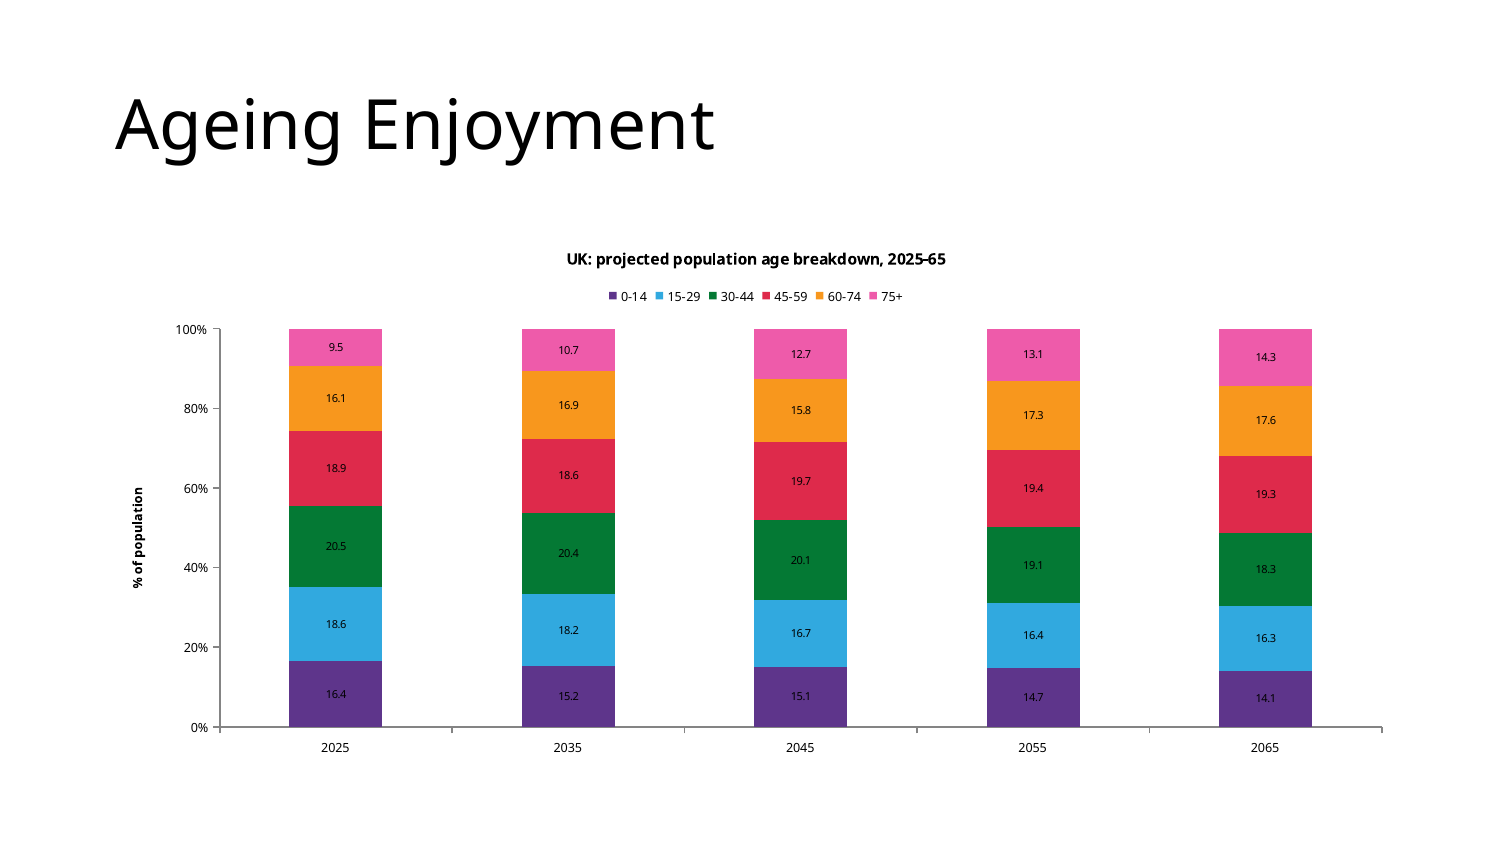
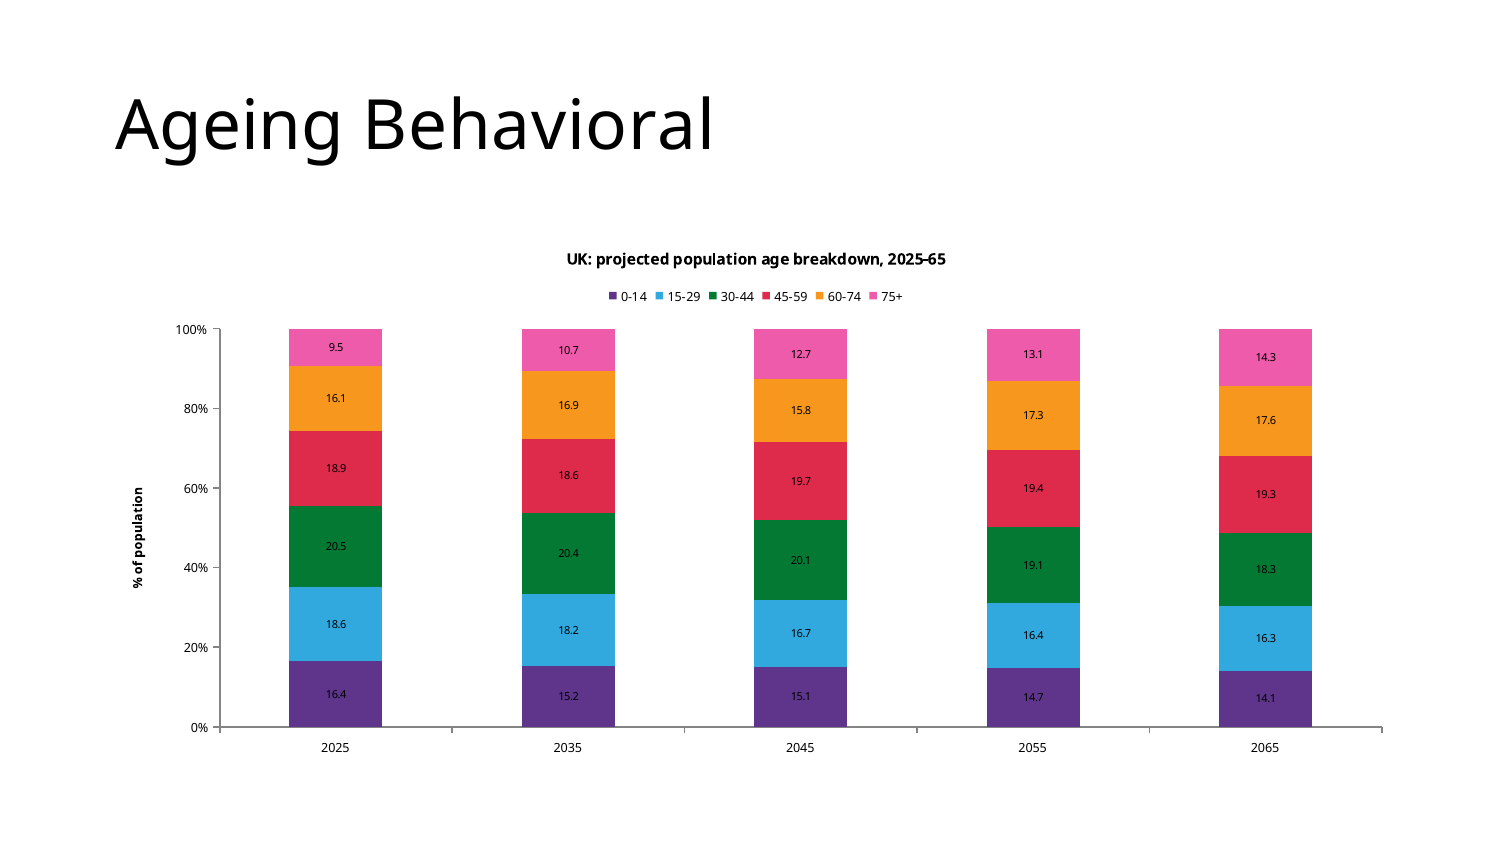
Enjoyment: Enjoyment -> Behavioral
